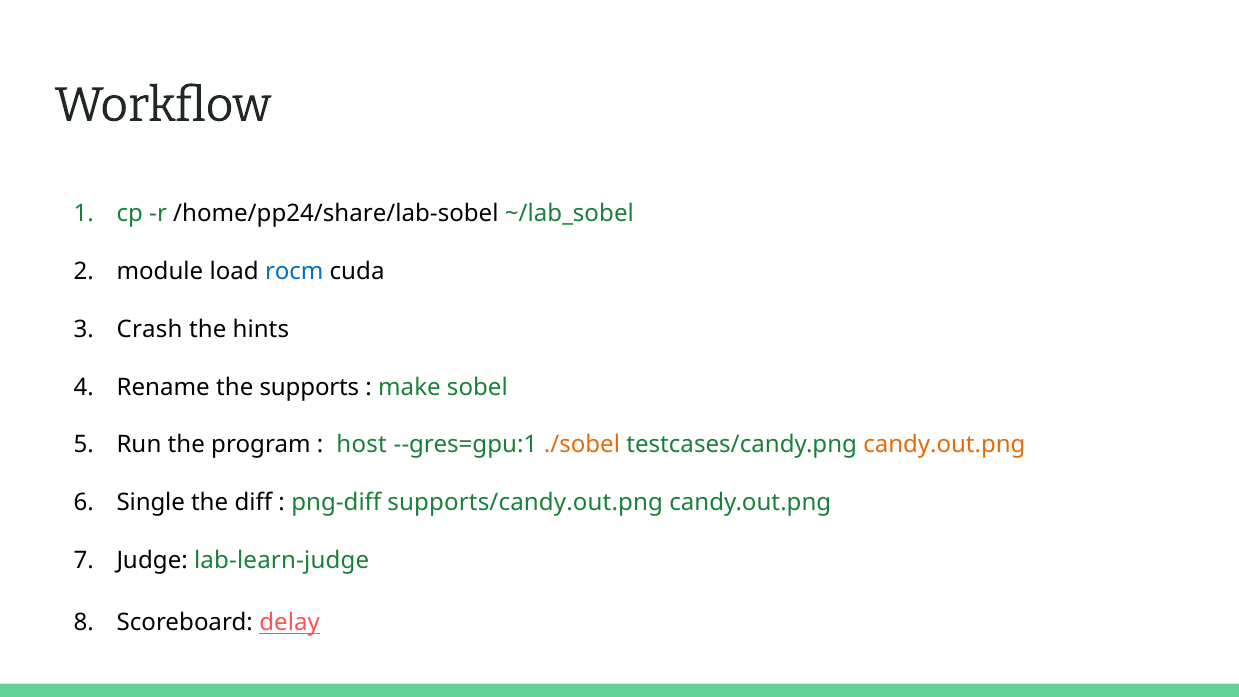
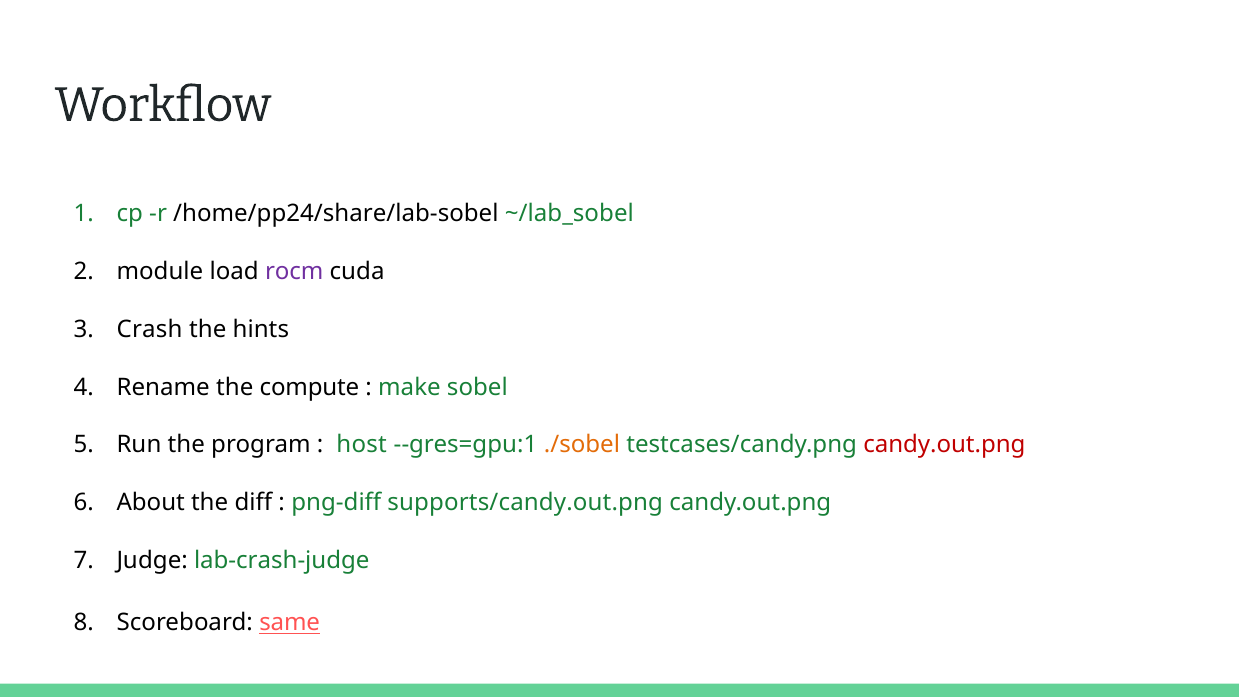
rocm colour: blue -> purple
supports: supports -> compute
candy.out.png at (944, 445) colour: orange -> red
Single: Single -> About
lab-learn-judge: lab-learn-judge -> lab-crash-judge
delay: delay -> same
